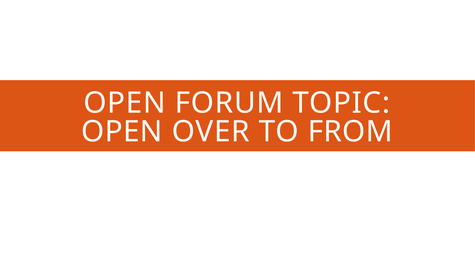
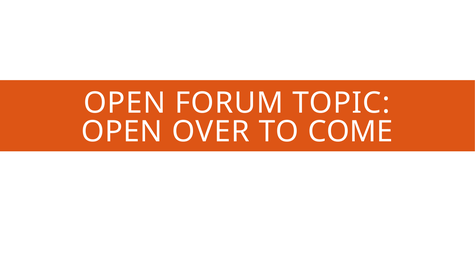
FROM: FROM -> COME
